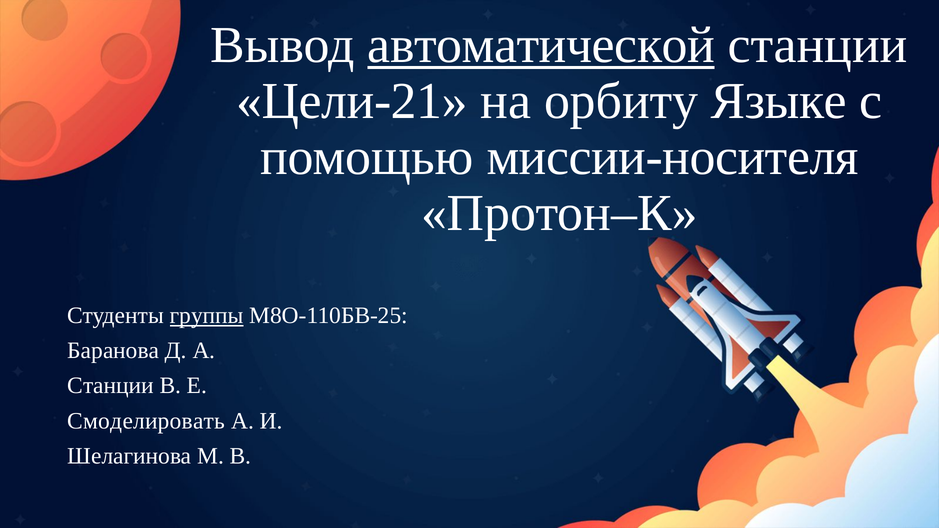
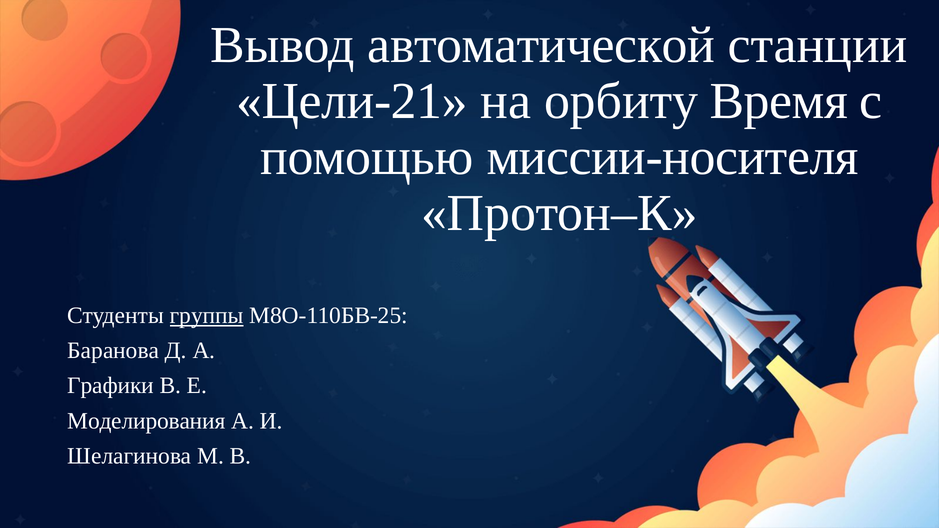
автоматической underline: present -> none
Языке: Языке -> Время
Станции at (111, 386): Станции -> Графики
Смоделировать: Смоделировать -> Моделирования
